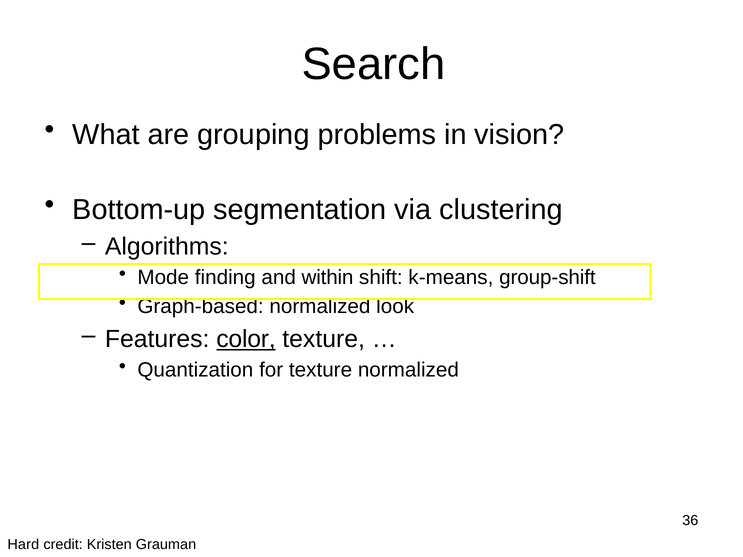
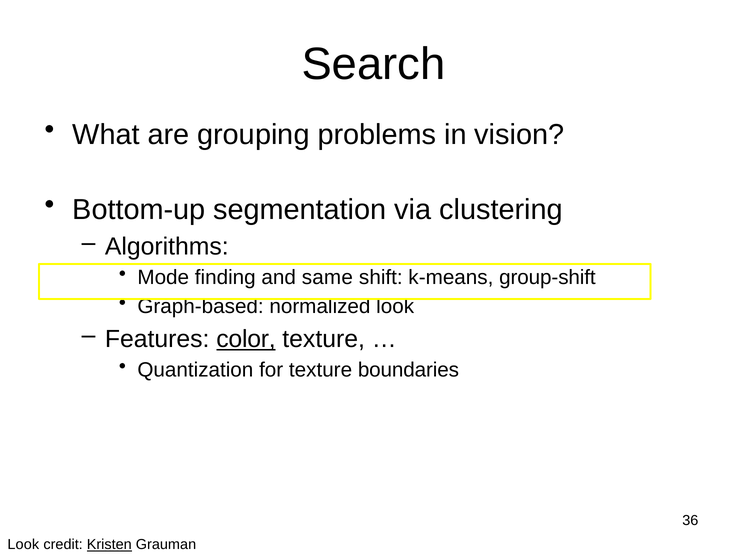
within: within -> same
texture normalized: normalized -> boundaries
Hard at (23, 545): Hard -> Look
Kristen underline: none -> present
